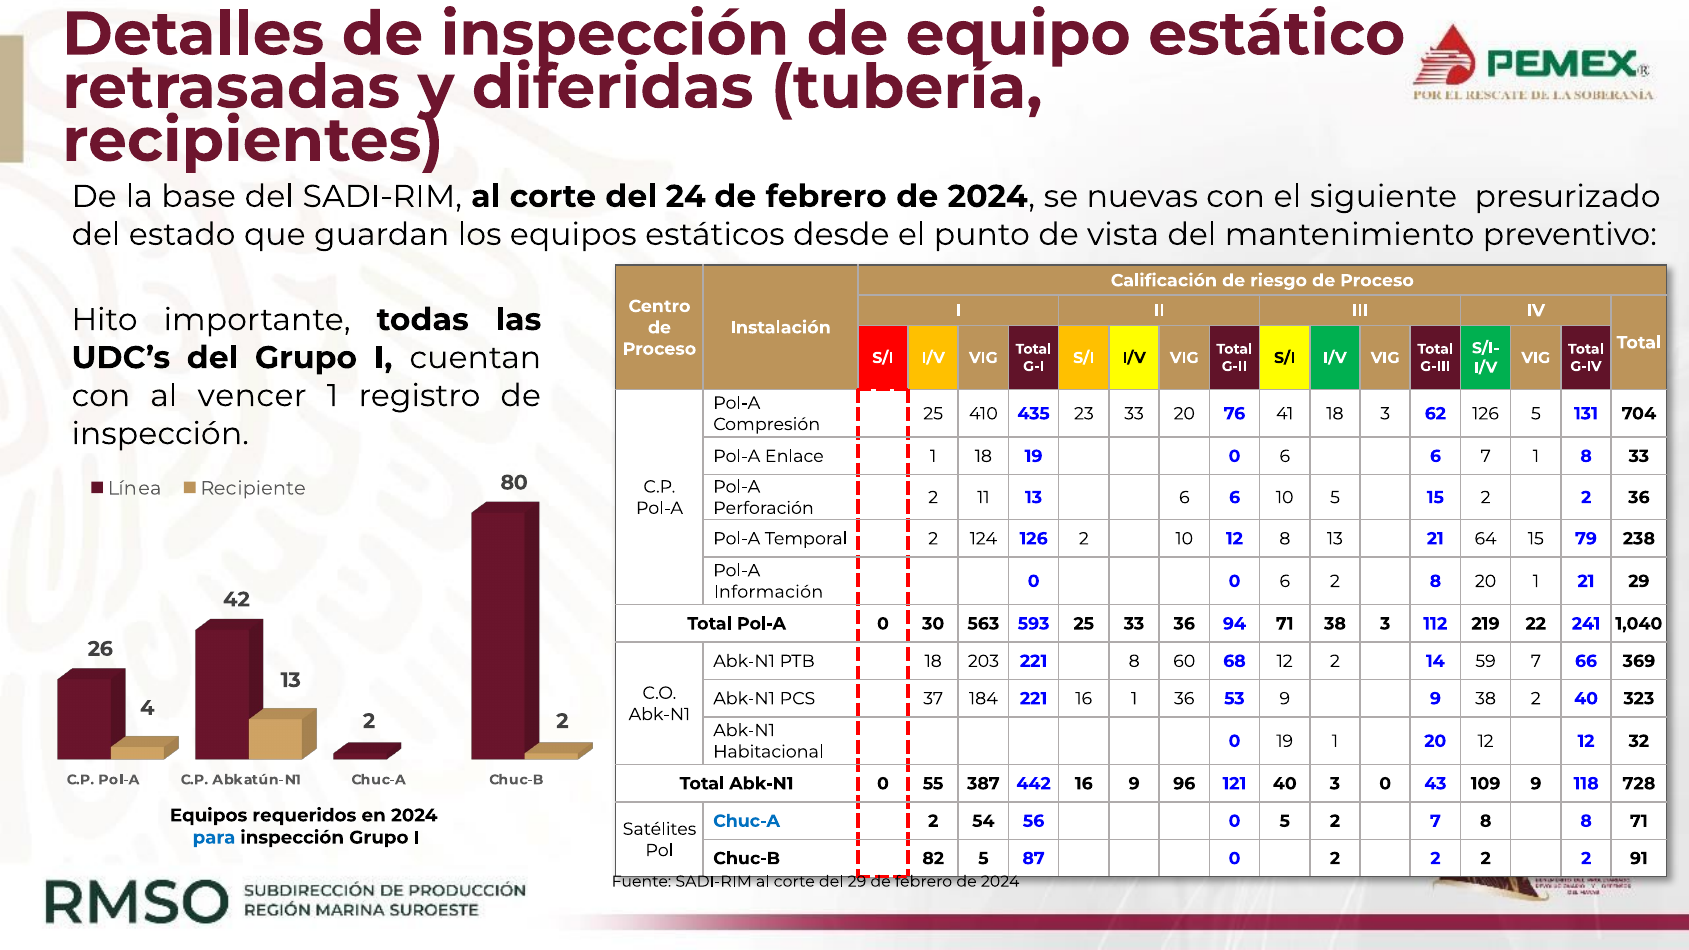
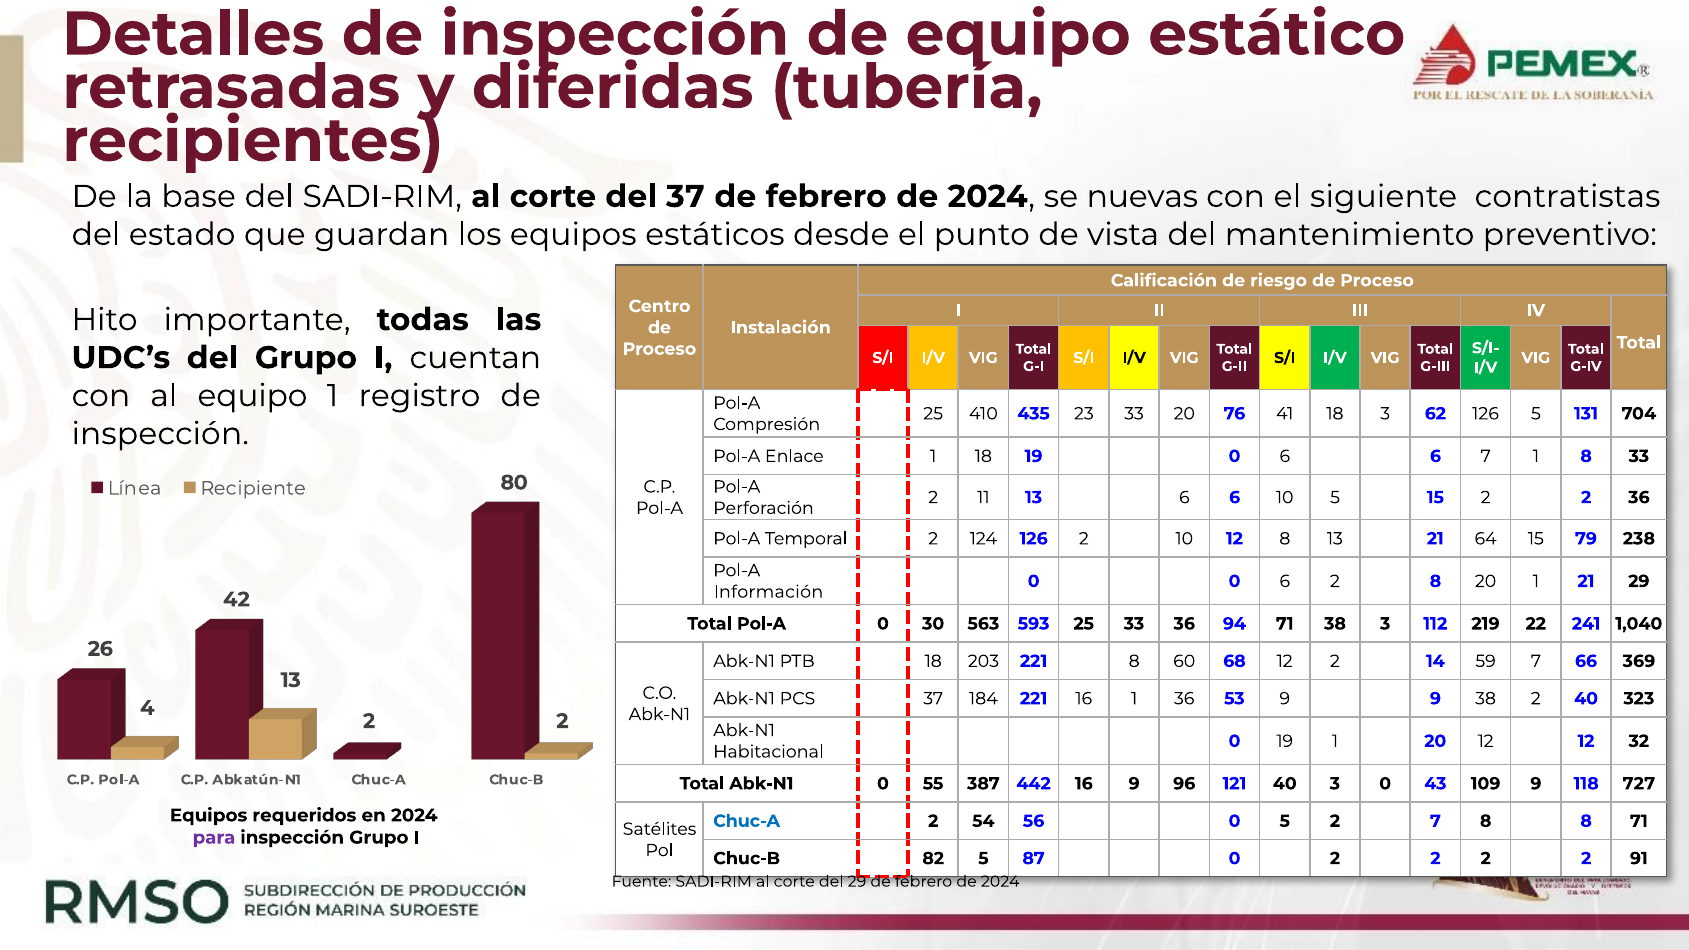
del 24: 24 -> 37
presurizado: presurizado -> contratistas
al vencer: vencer -> equipo
728: 728 -> 727
para colour: blue -> purple
